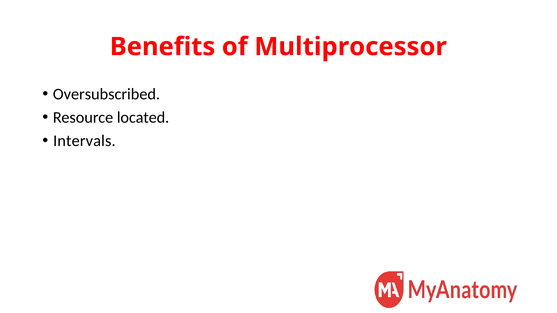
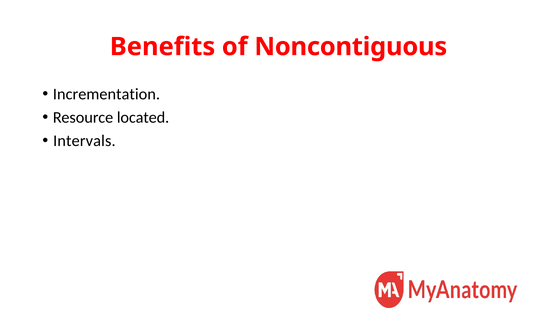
Multiprocessor: Multiprocessor -> Noncontiguous
Oversubscribed: Oversubscribed -> Incrementation
